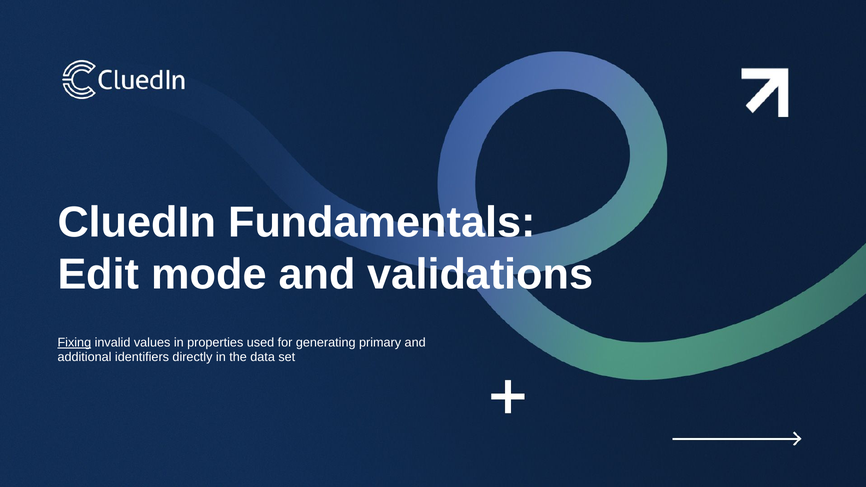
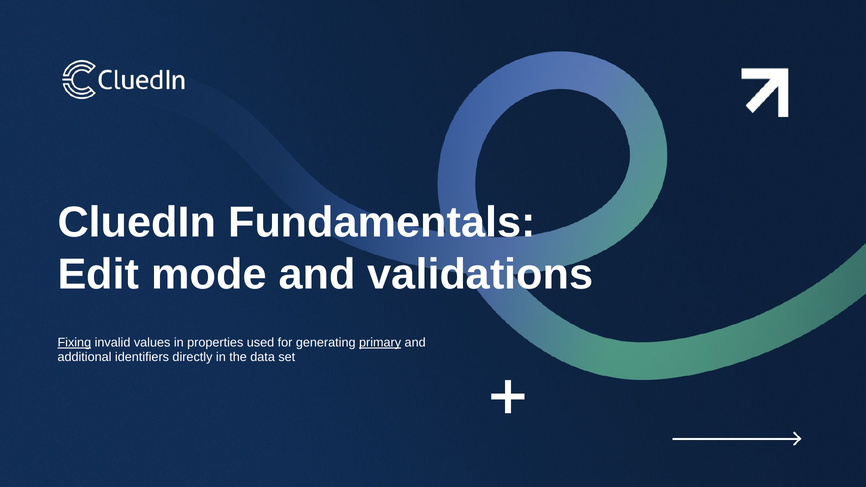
primary underline: none -> present
